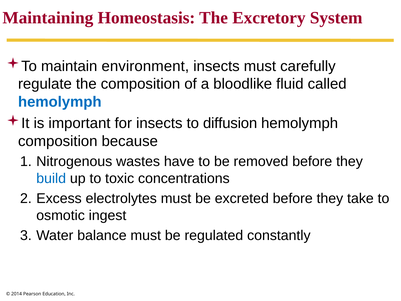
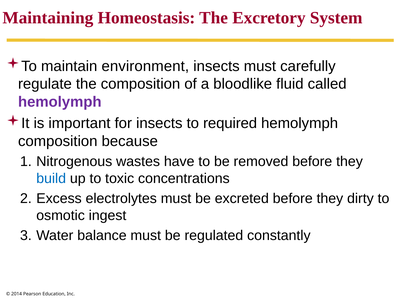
hemolymph at (60, 102) colour: blue -> purple
diffusion: diffusion -> required
take: take -> dirty
